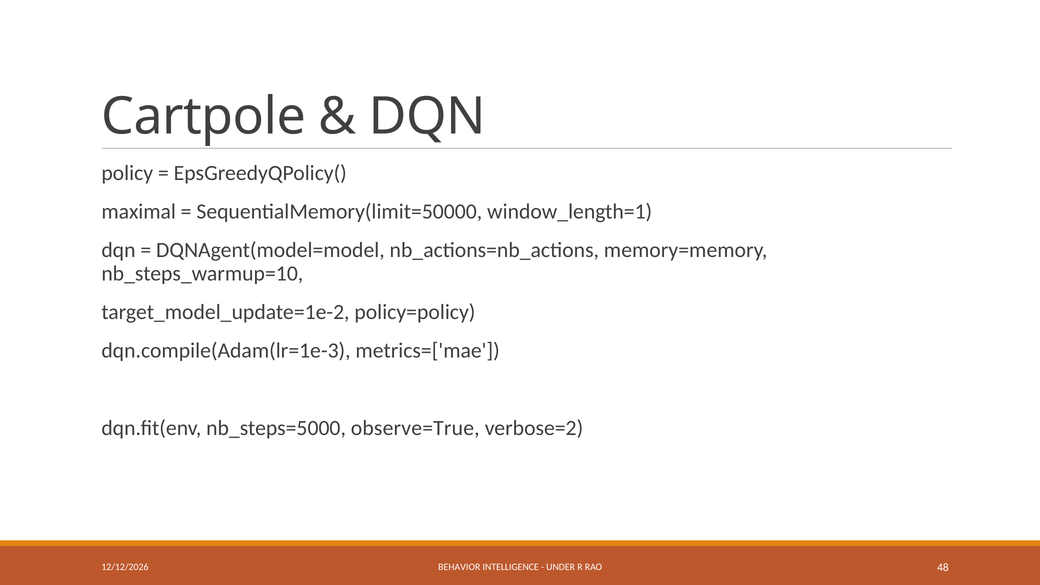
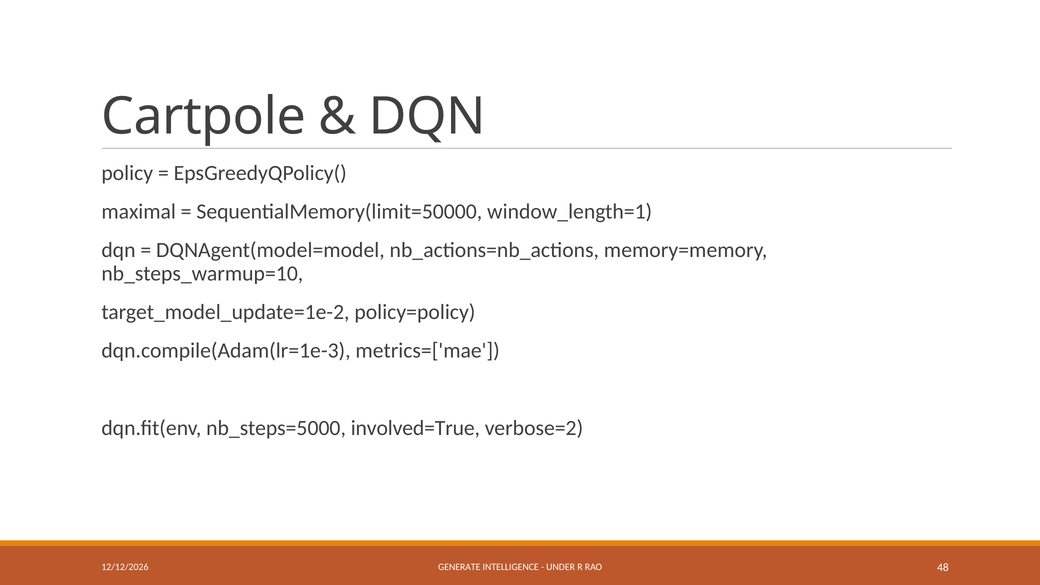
observe=True: observe=True -> involved=True
BEHAVIOR: BEHAVIOR -> GENERATE
